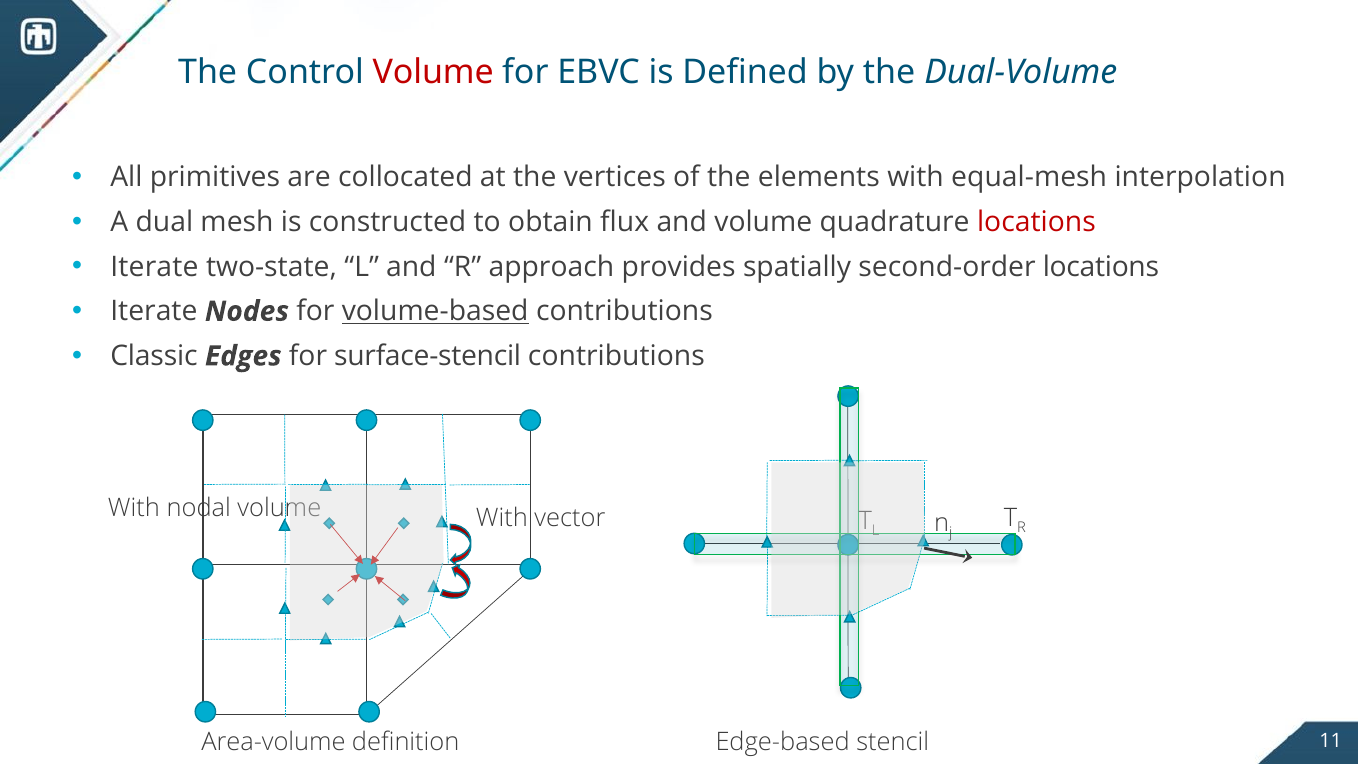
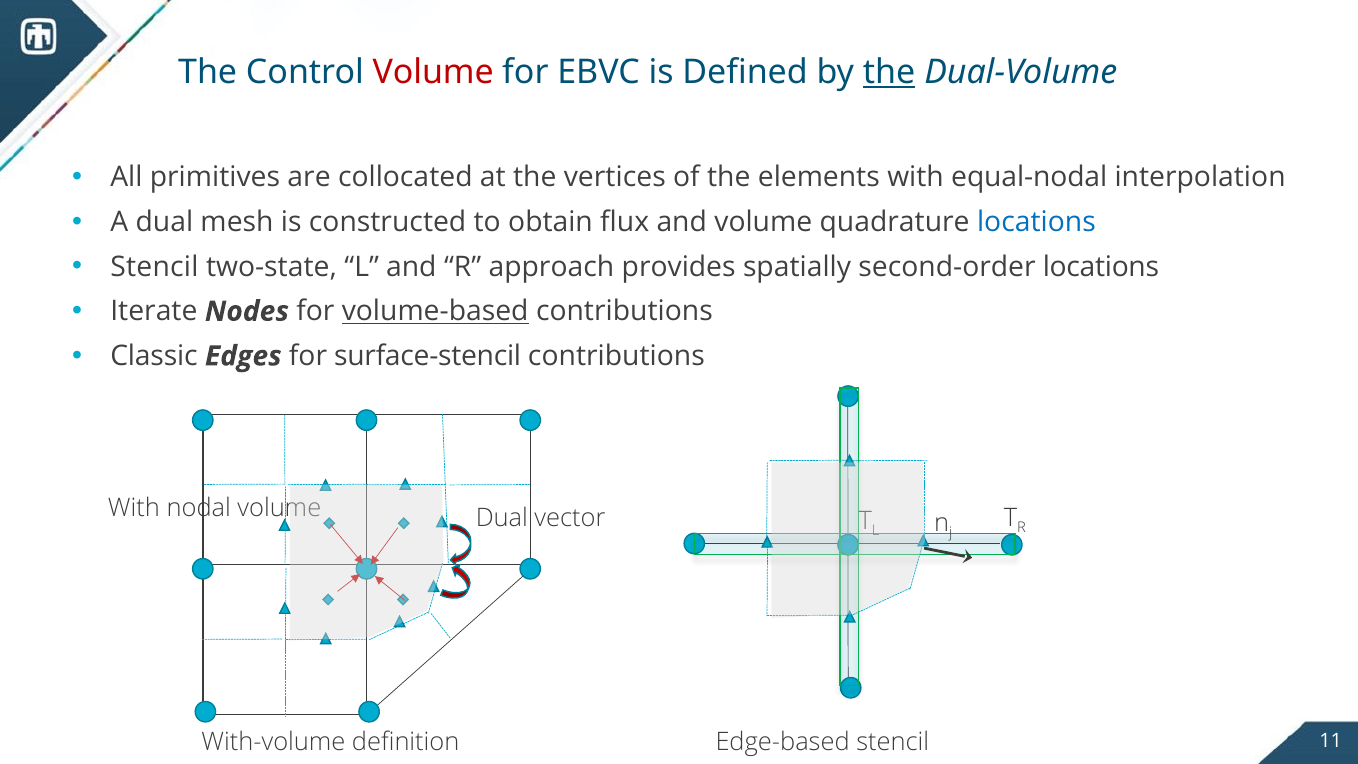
the at (889, 72) underline: none -> present
equal-mesh: equal-mesh -> equal-nodal
locations at (1036, 222) colour: red -> blue
Iterate at (154, 267): Iterate -> Stencil
With at (502, 518): With -> Dual
Area-volume: Area-volume -> With-volume
